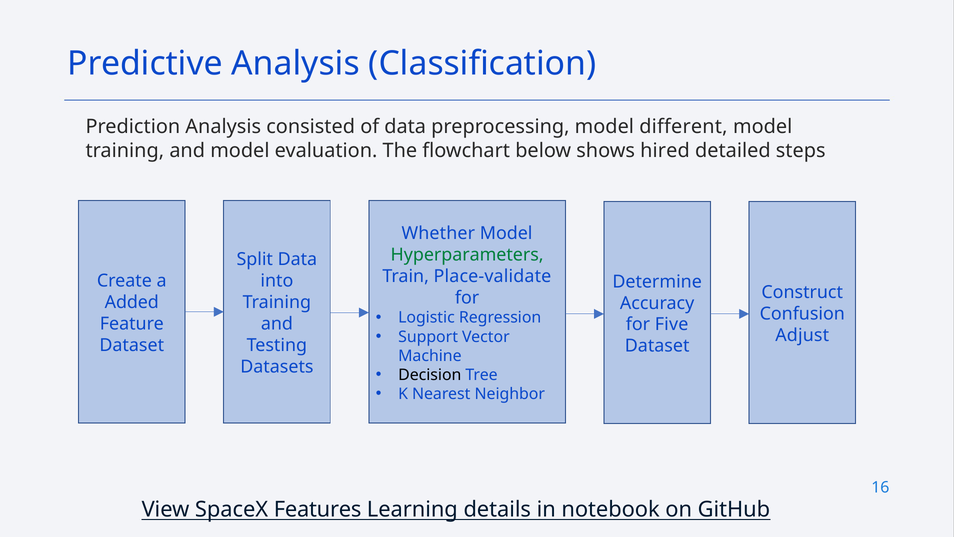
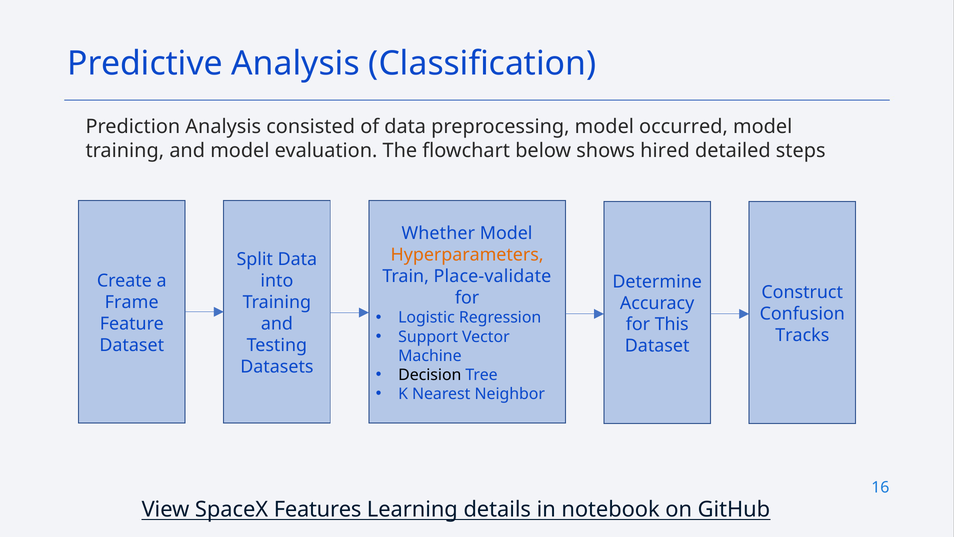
different: different -> occurred
Hyperparameters colour: green -> orange
Added: Added -> Frame
Five: Five -> This
Adjust: Adjust -> Tracks
